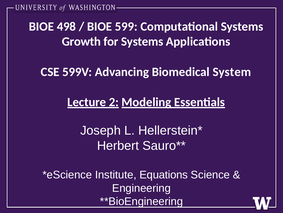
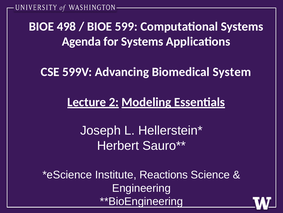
Growth: Growth -> Agenda
Equations: Equations -> Reactions
